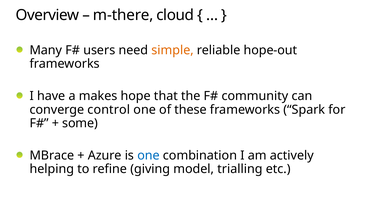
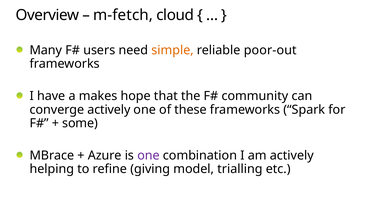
m-there: m-there -> m-fetch
hope-out: hope-out -> poor-out
converge control: control -> actively
one at (148, 155) colour: blue -> purple
